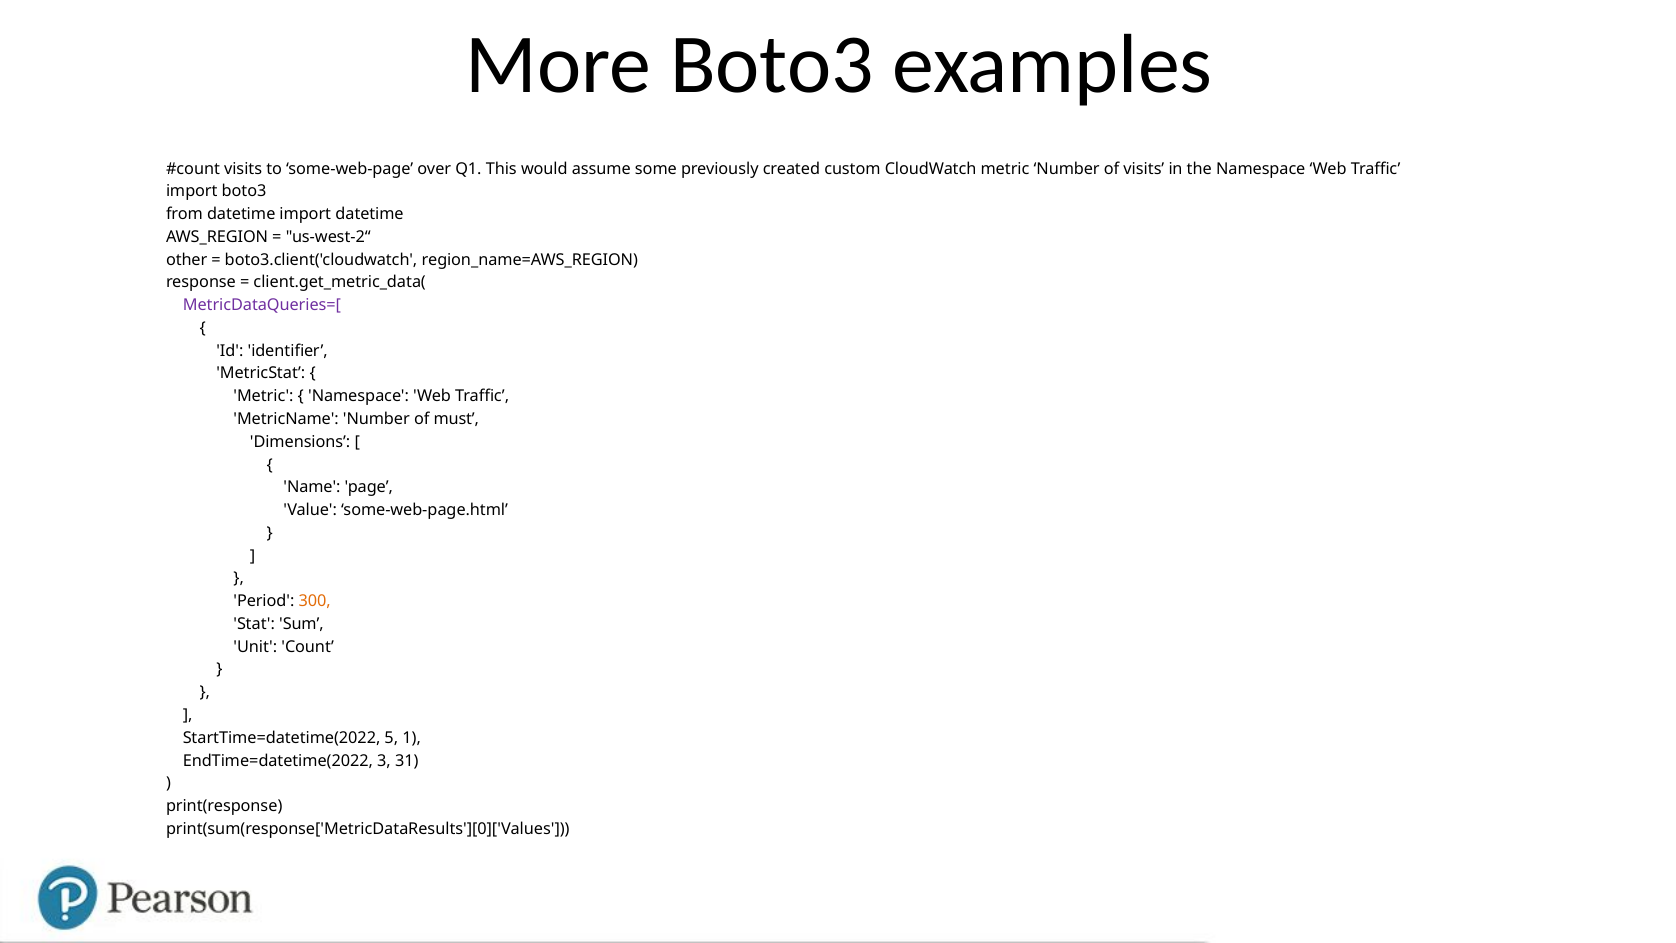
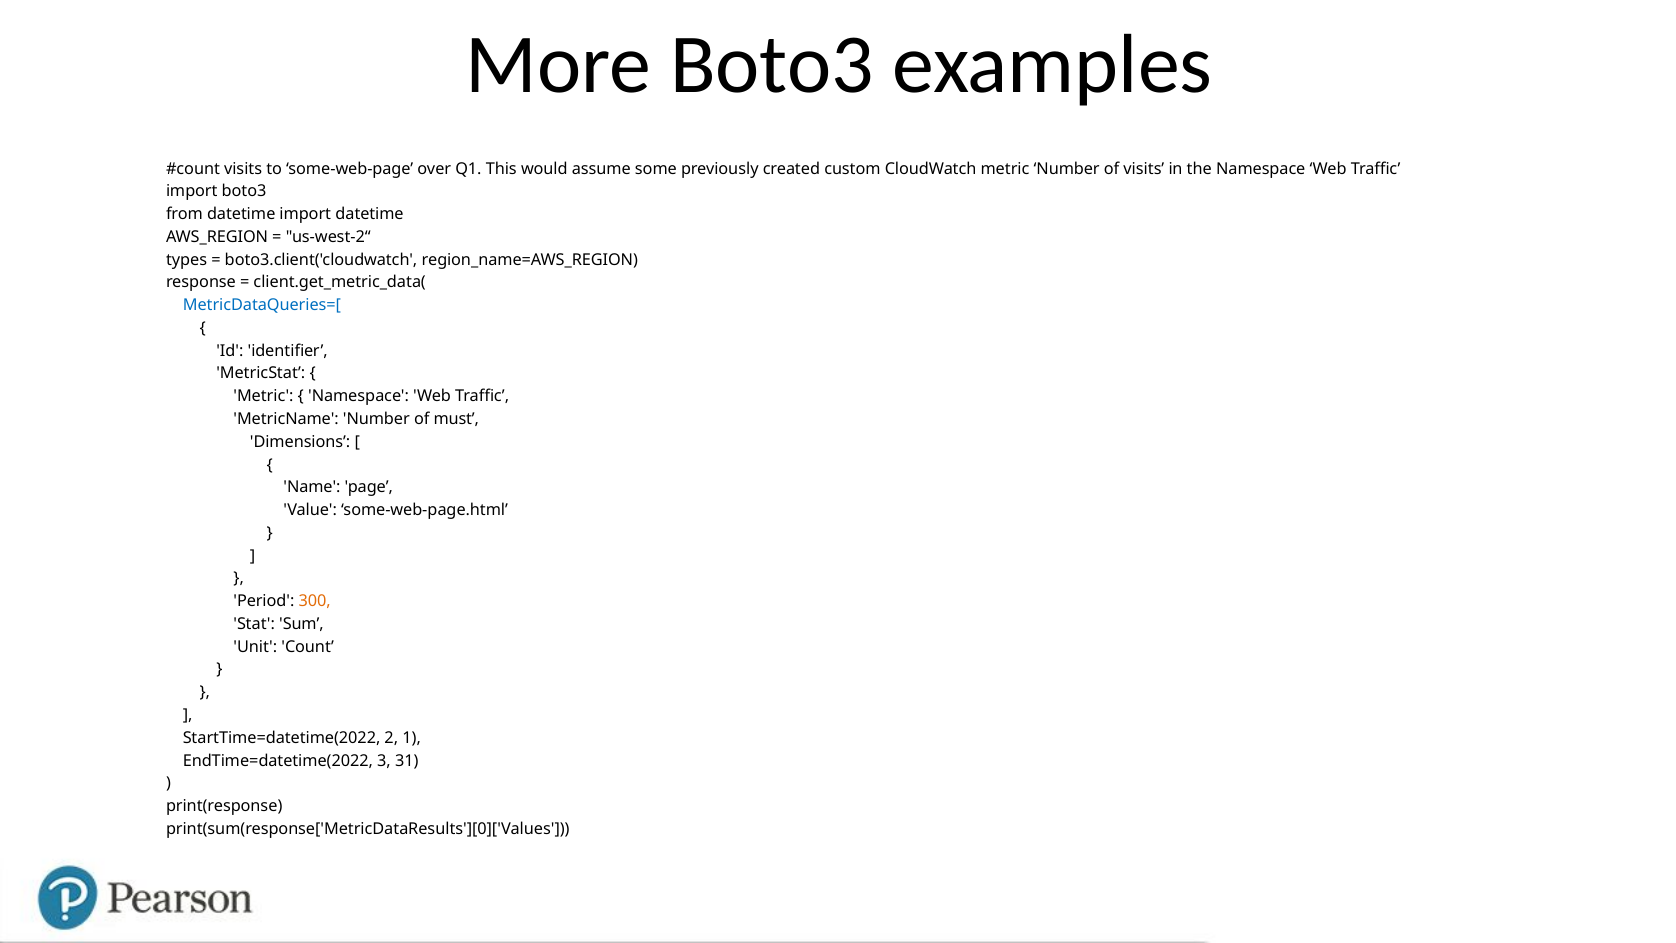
other: other -> types
MetricDataQueries=[ colour: purple -> blue
5: 5 -> 2
